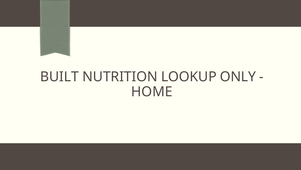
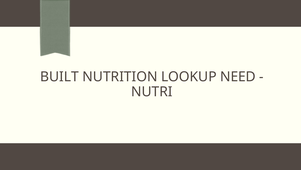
ONLY: ONLY -> NEED
HOME: HOME -> NUTRI
